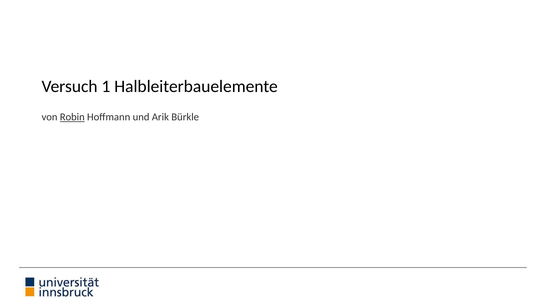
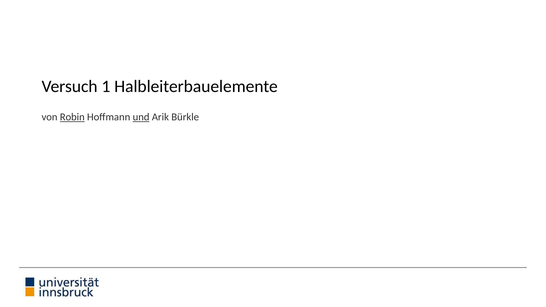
und underline: none -> present
